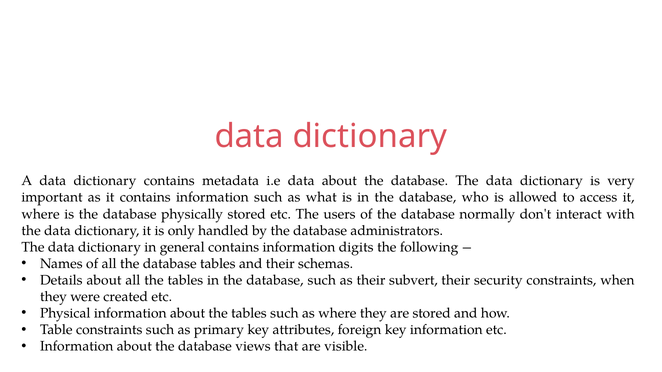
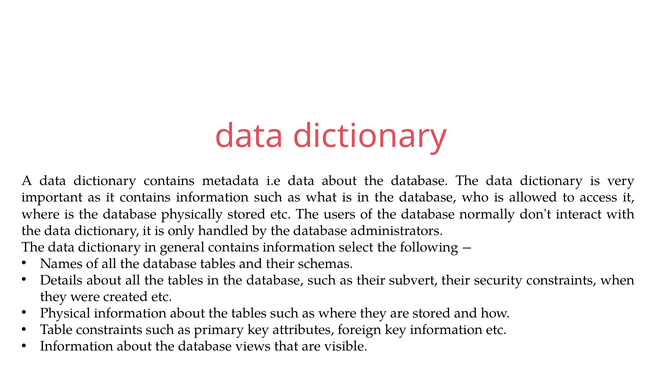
digits: digits -> select
